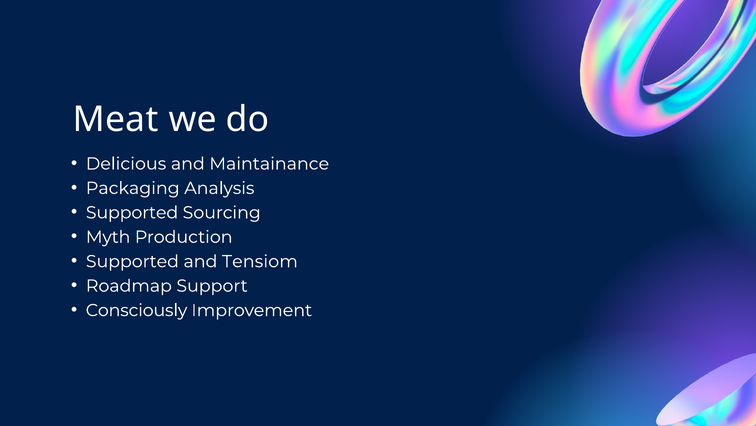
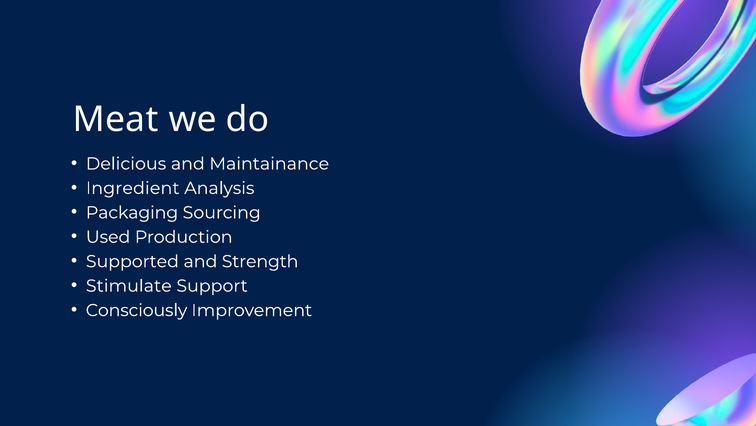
Packaging: Packaging -> Ingredient
Supported at (132, 212): Supported -> Packaging
Myth: Myth -> Used
Tensiom: Tensiom -> Strength
Roadmap: Roadmap -> Stimulate
